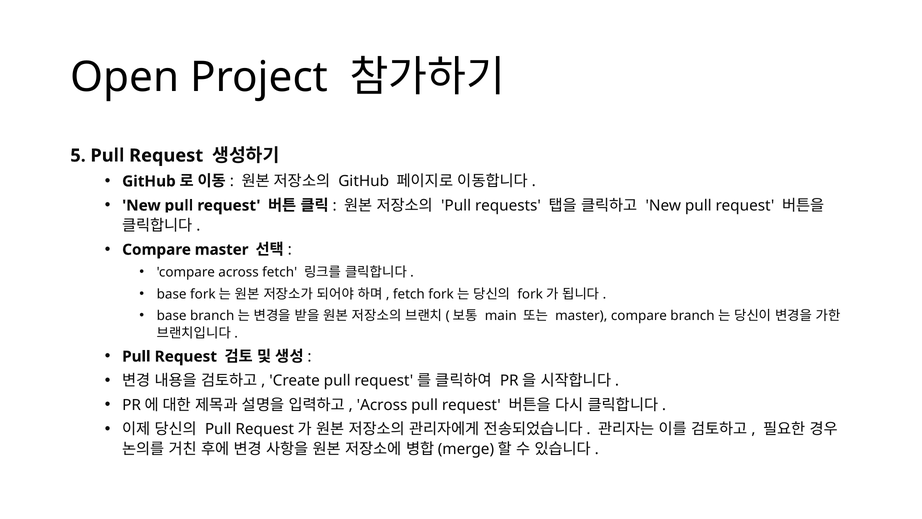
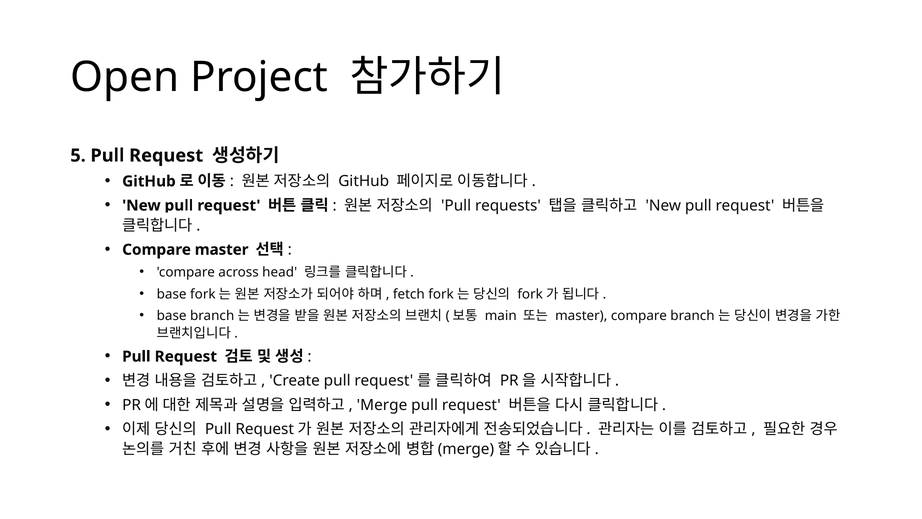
across fetch: fetch -> head
Across at (382, 405): Across -> Merge
